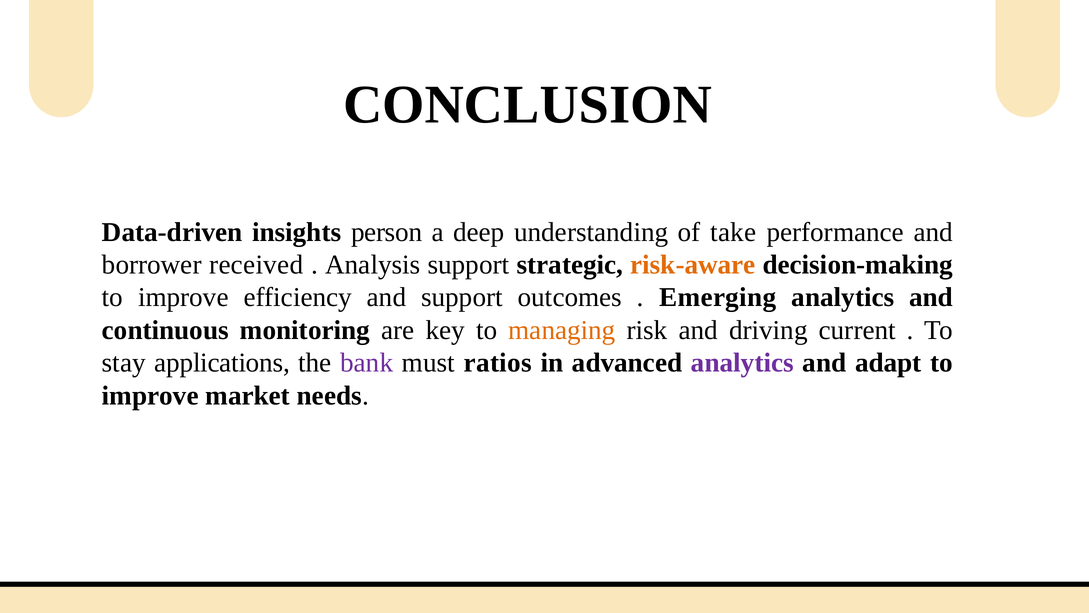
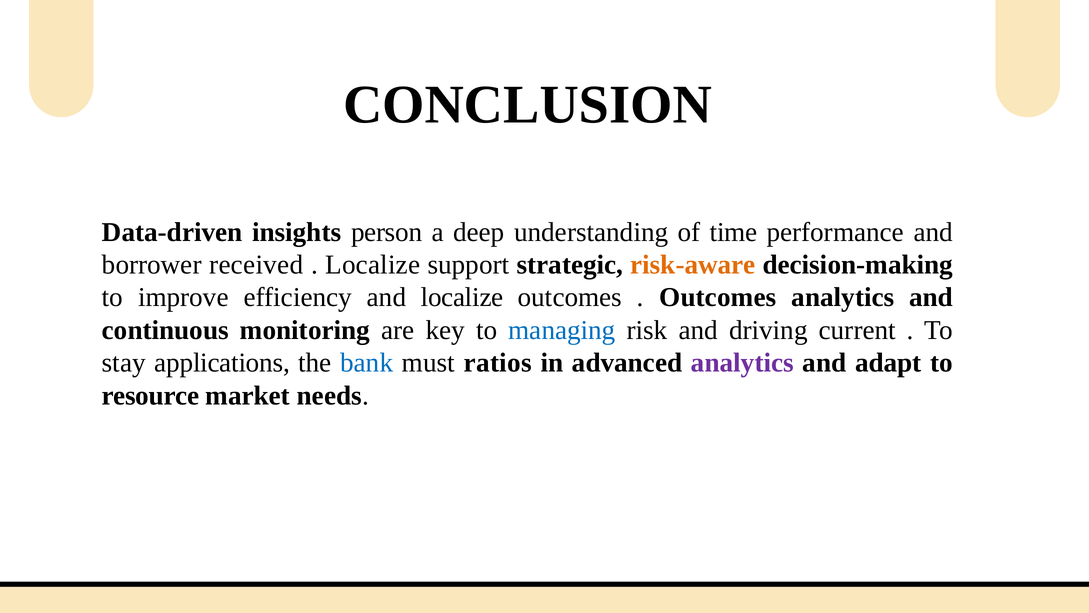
take: take -> time
Analysis at (373, 265): Analysis -> Localize
and support: support -> localize
Emerging at (718, 297): Emerging -> Outcomes
managing colour: orange -> blue
bank colour: purple -> blue
improve at (150, 395): improve -> resource
